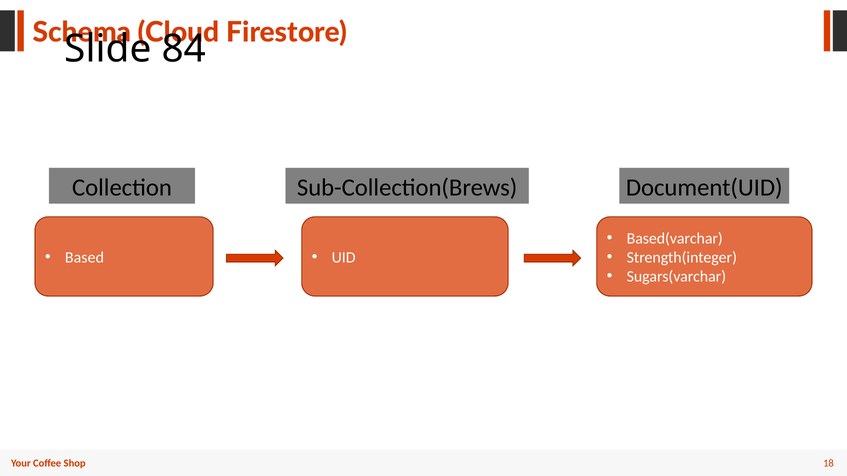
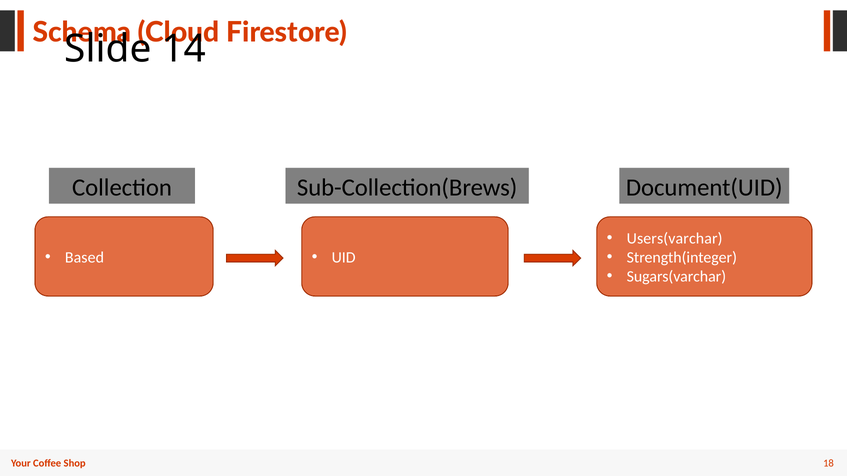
84: 84 -> 14
Based(varchar: Based(varchar -> Users(varchar
